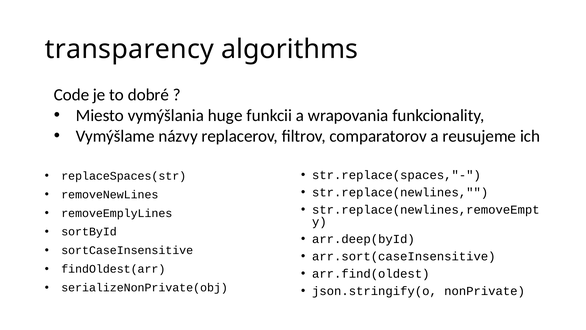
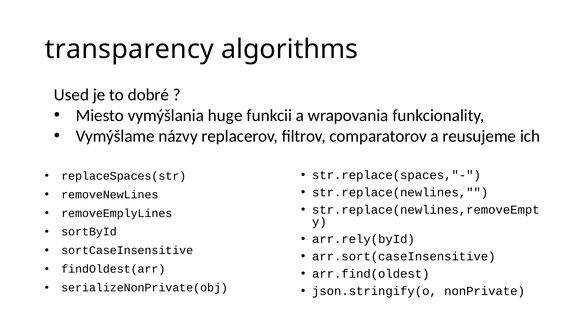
Code: Code -> Used
arr.deep(byId: arr.deep(byId -> arr.rely(byId
